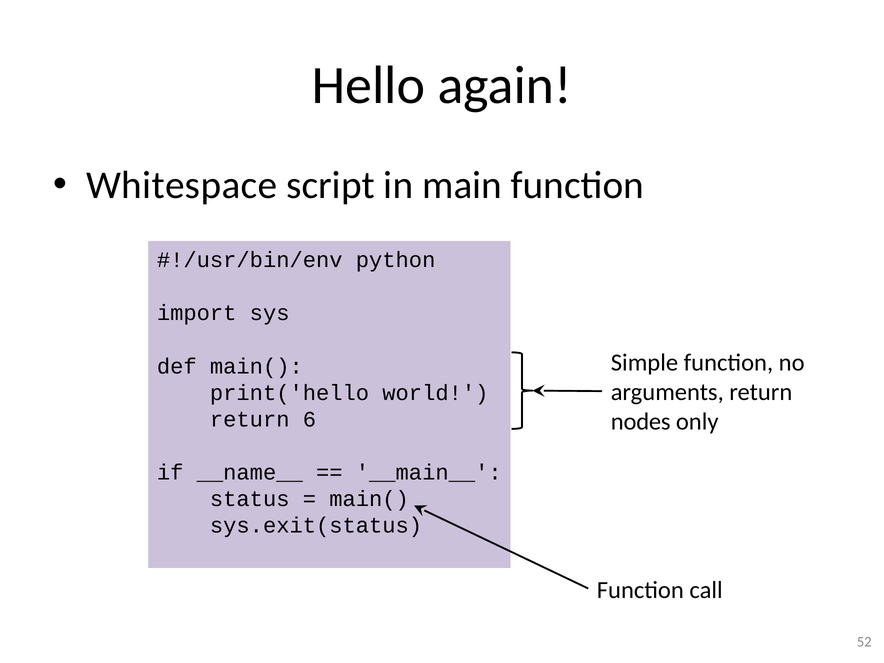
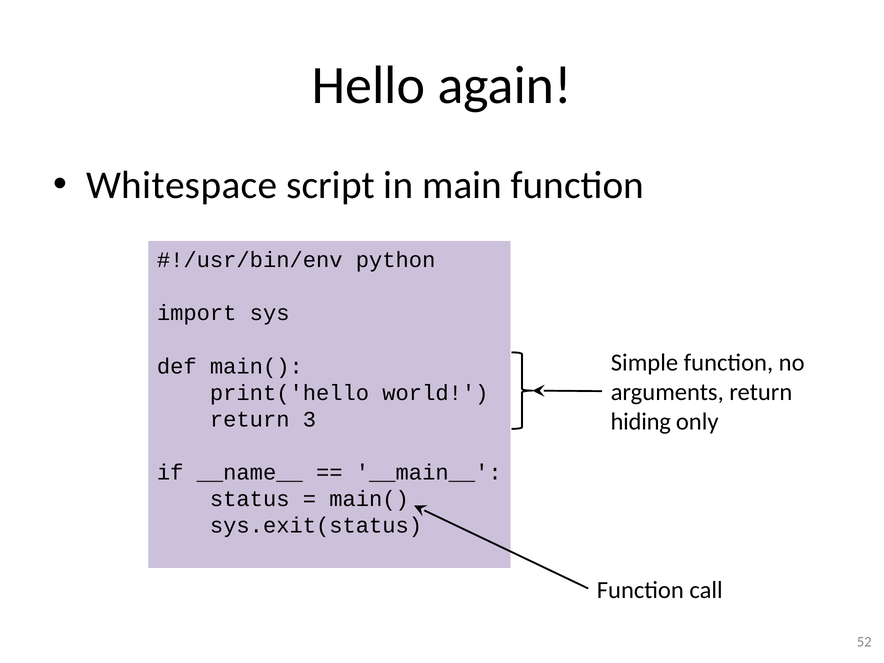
6: 6 -> 3
nodes: nodes -> hiding
